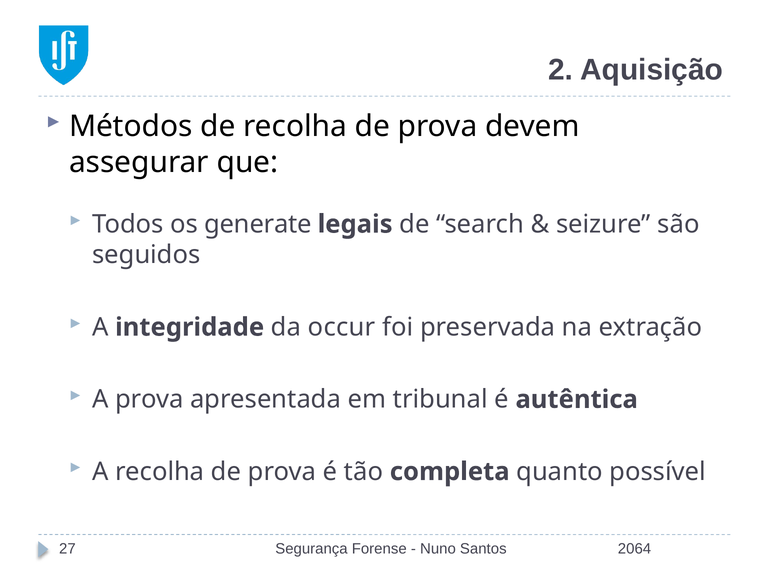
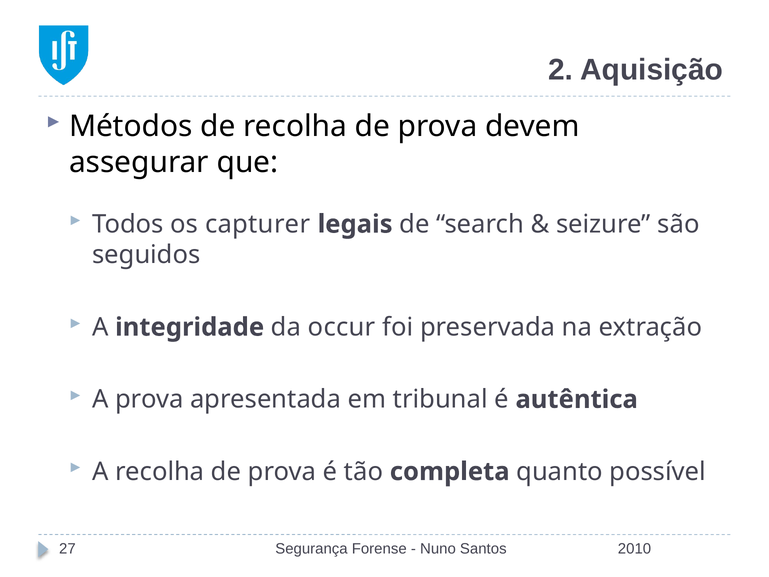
generate: generate -> capturer
2064: 2064 -> 2010
